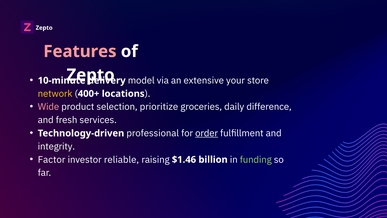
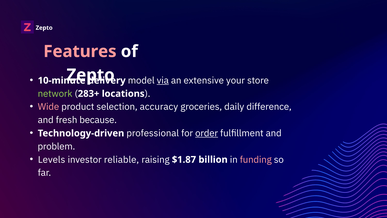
via underline: none -> present
network colour: yellow -> light green
400+: 400+ -> 283+
prioritize: prioritize -> accuracy
services: services -> because
integrity: integrity -> problem
Factor: Factor -> Levels
$1.46: $1.46 -> $1.87
funding colour: light green -> pink
